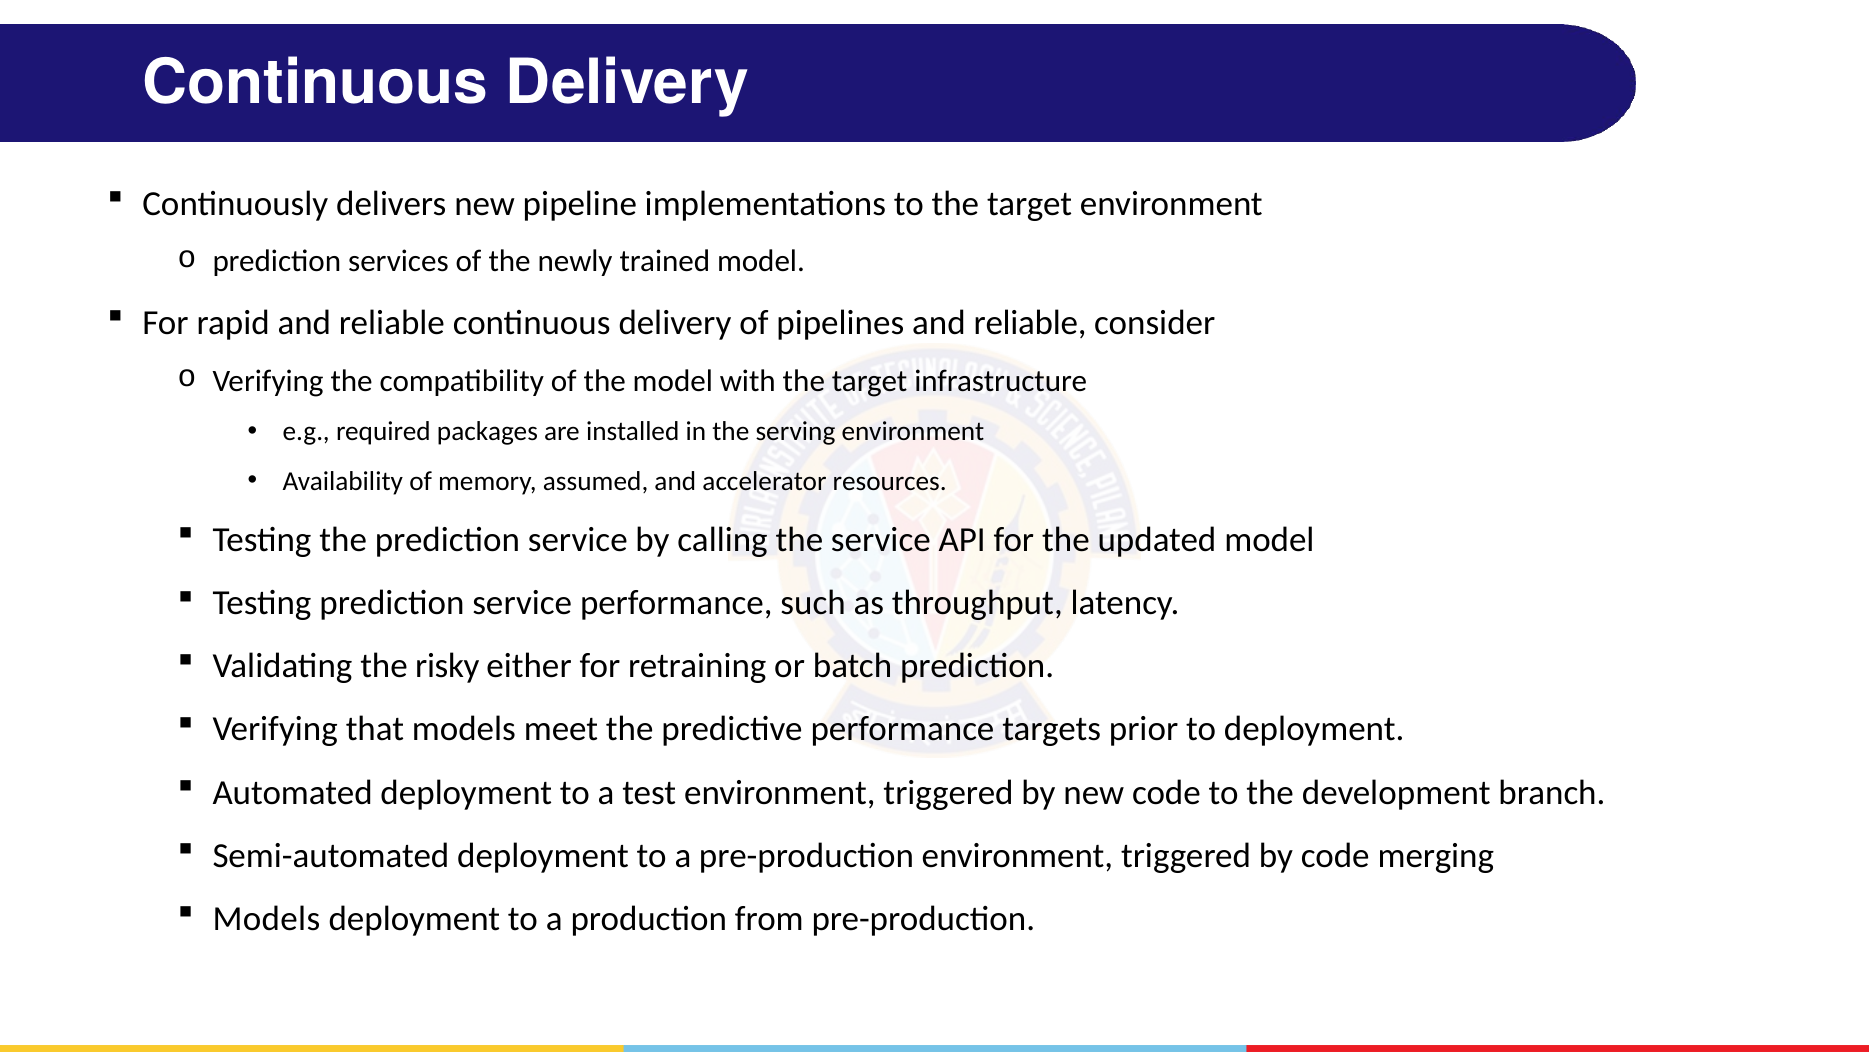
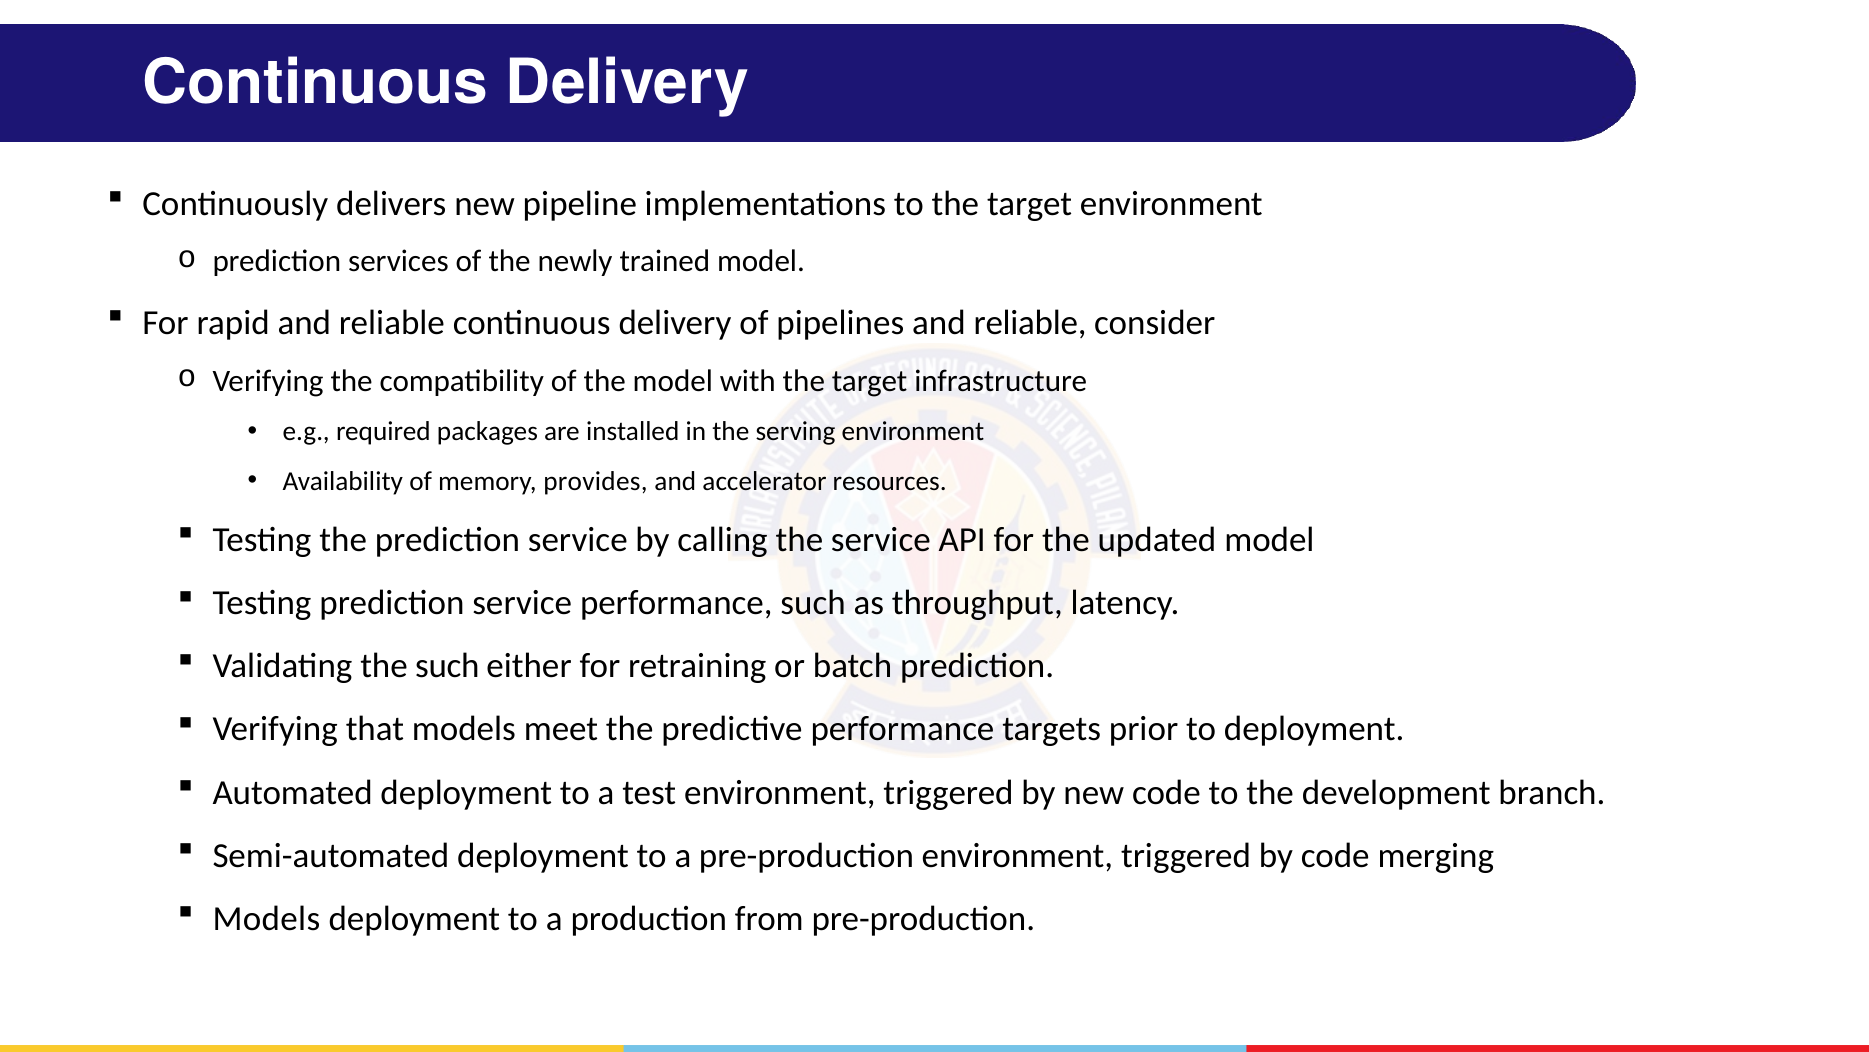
assumed: assumed -> provides
the risky: risky -> such
